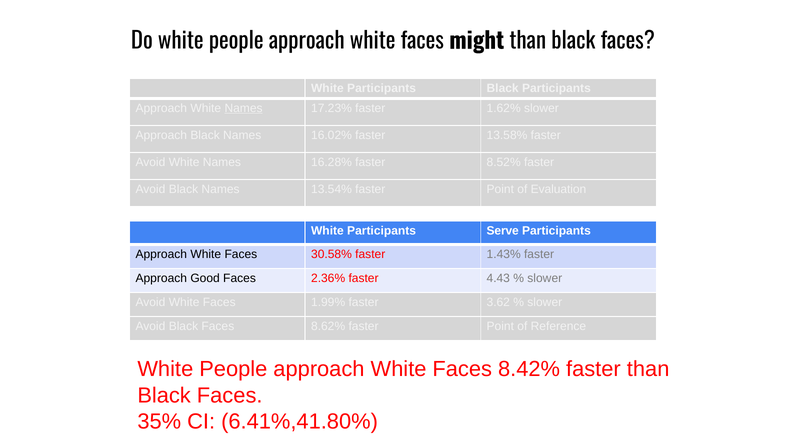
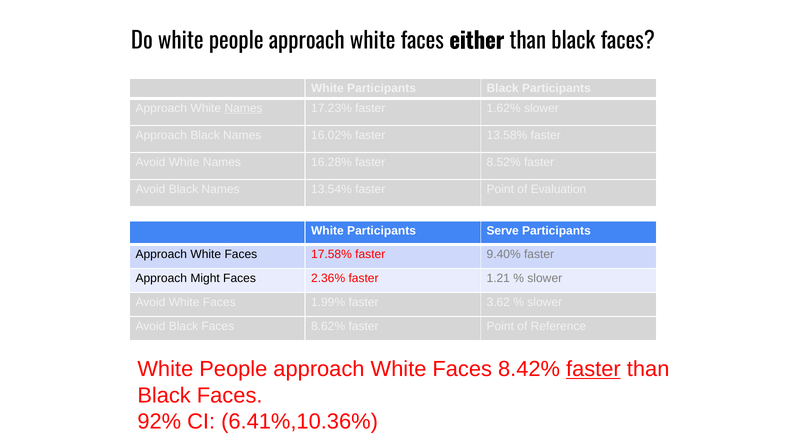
might: might -> either
30.58%: 30.58% -> 17.58%
1.43%: 1.43% -> 9.40%
Good: Good -> Might
4.43: 4.43 -> 1.21
faster at (593, 369) underline: none -> present
35%: 35% -> 92%
6.41%,41.80%: 6.41%,41.80% -> 6.41%,10.36%
